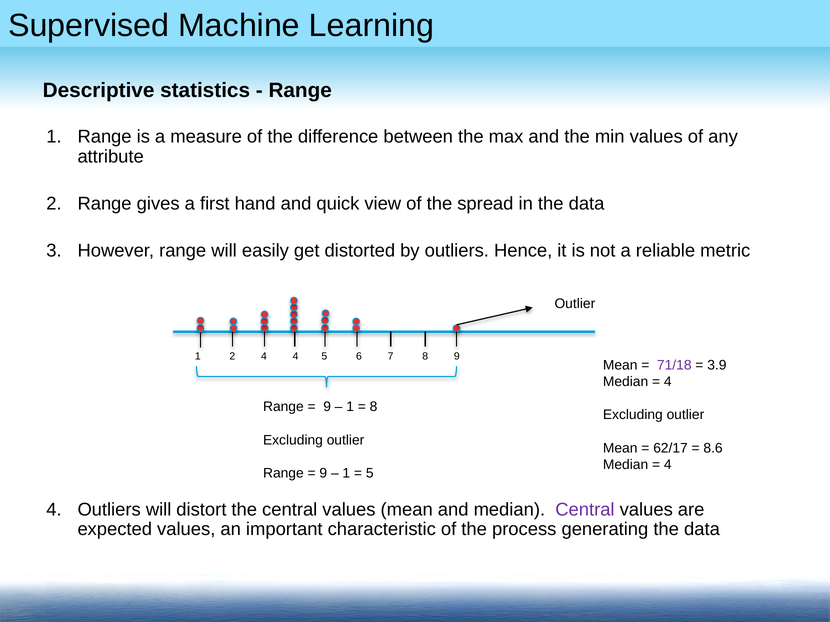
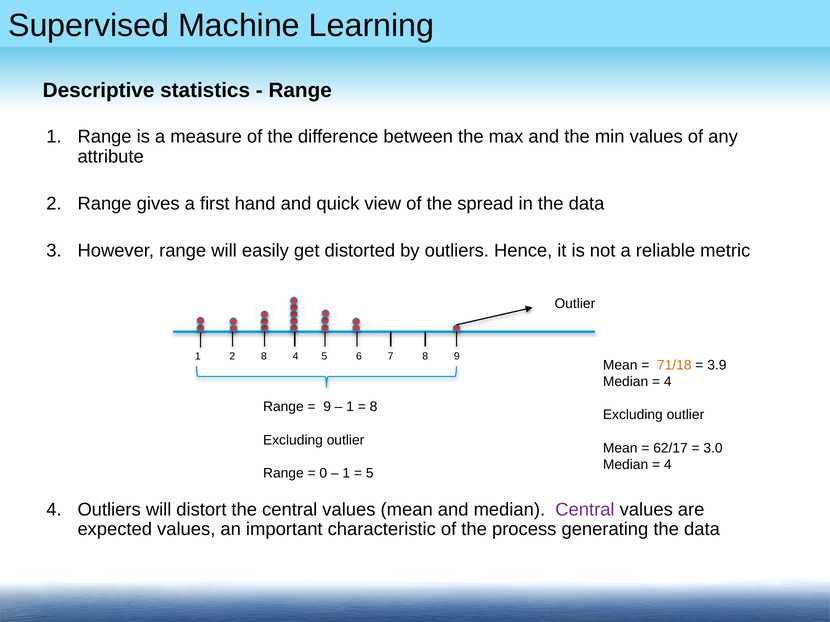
2 4: 4 -> 8
71/18 colour: purple -> orange
8.6: 8.6 -> 3.0
9 at (323, 474): 9 -> 0
